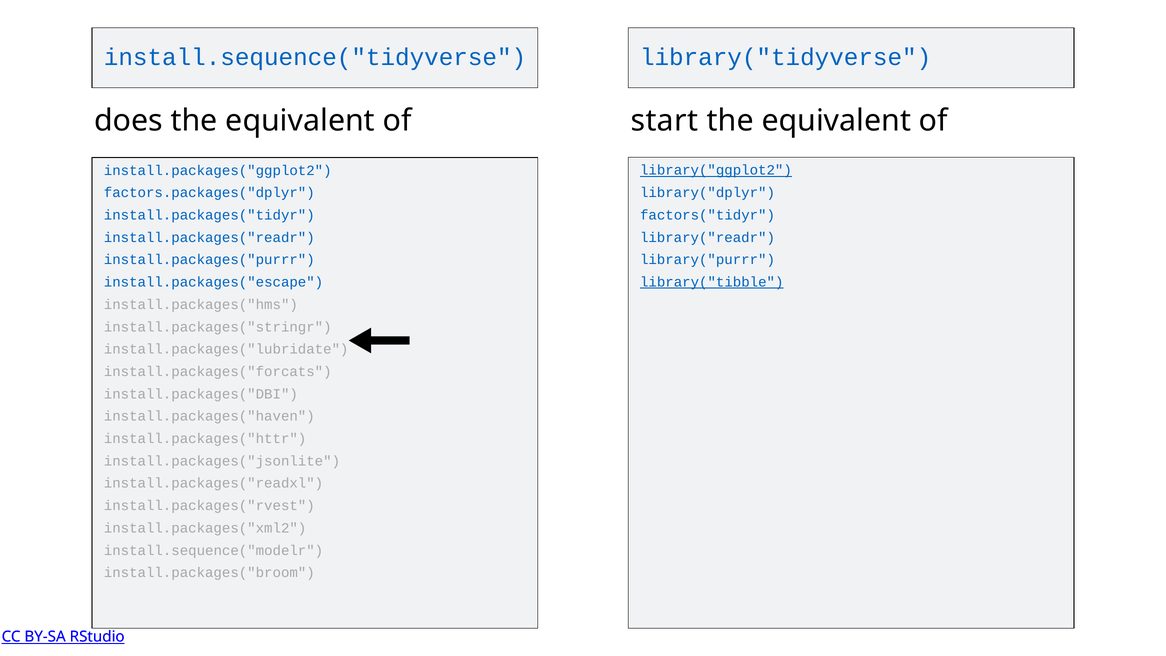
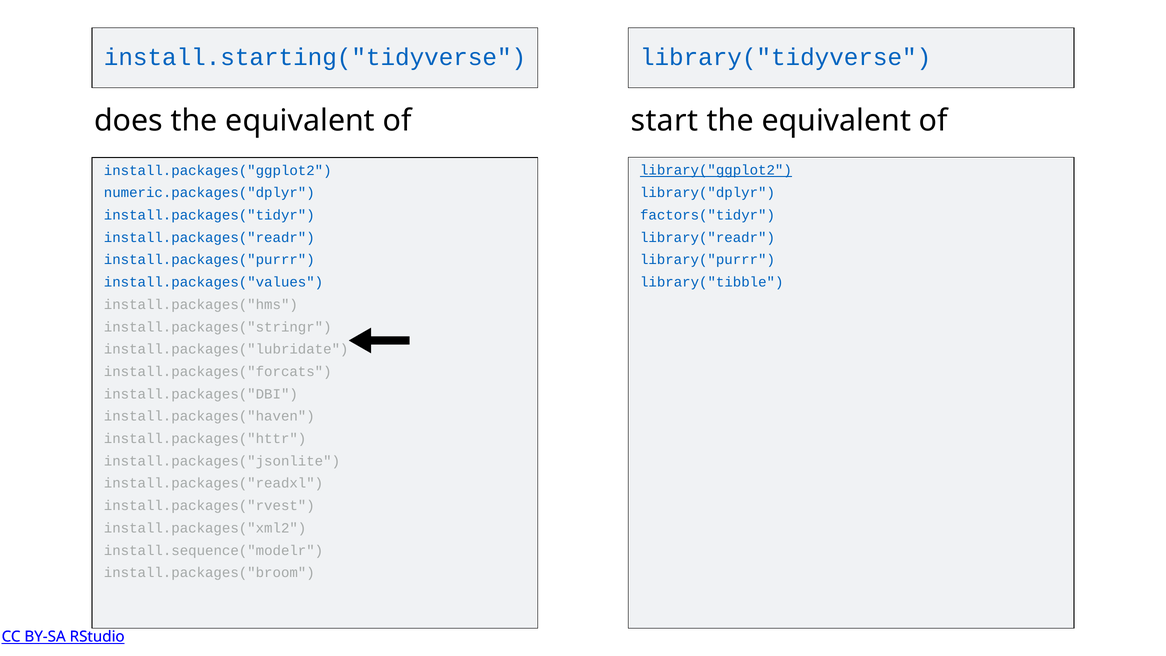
install.sequence("tidyverse: install.sequence("tidyverse -> install.starting("tidyverse
factors.packages("dplyr: factors.packages("dplyr -> numeric.packages("dplyr
library("tibble underline: present -> none
install.packages("escape: install.packages("escape -> install.packages("values
